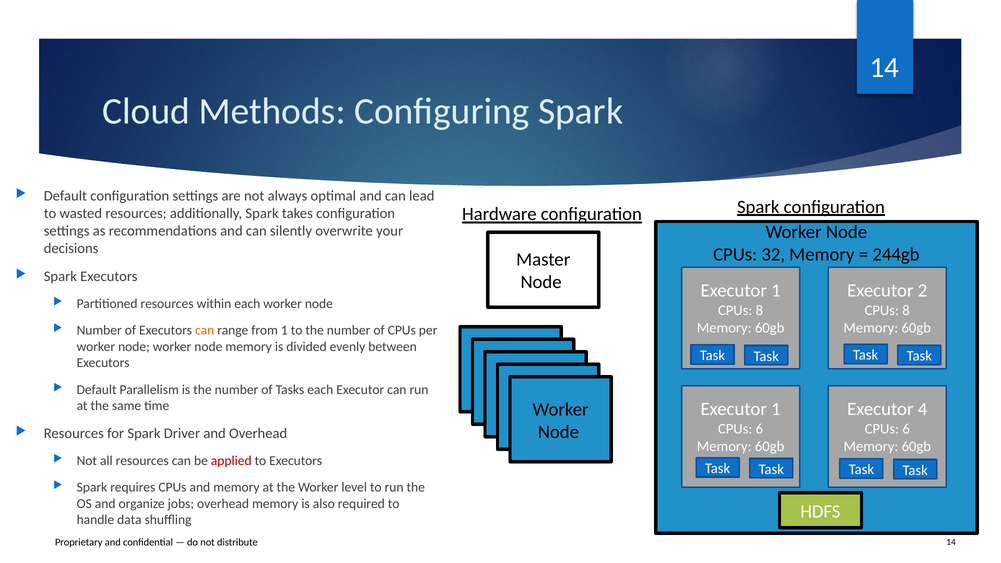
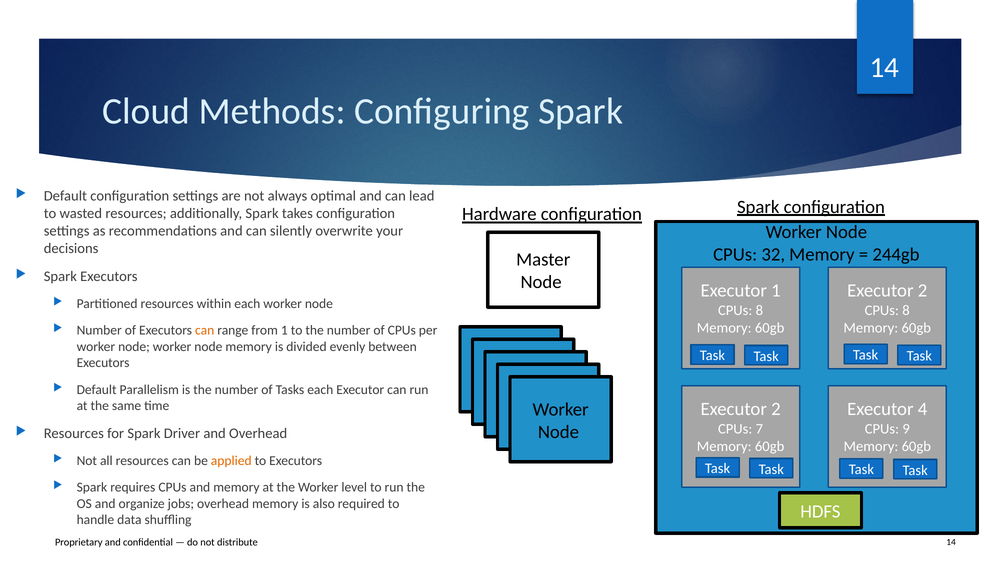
1 at (776, 409): 1 -> 2
6 at (759, 429): 6 -> 7
6 at (906, 429): 6 -> 9
applied colour: red -> orange
